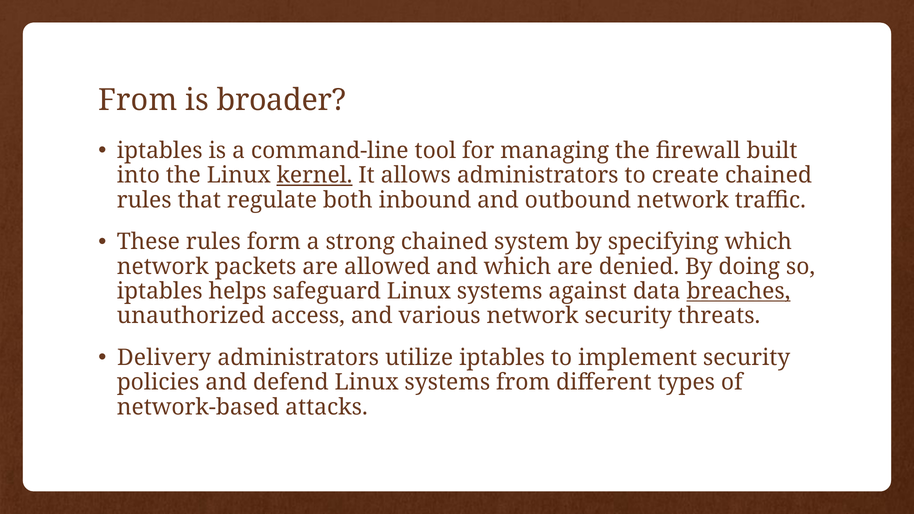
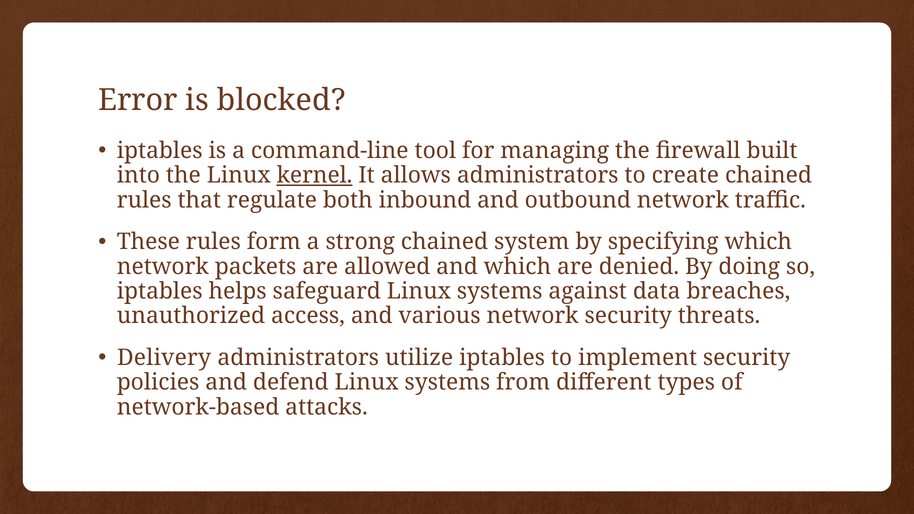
From at (138, 100): From -> Error
broader: broader -> blocked
breaches underline: present -> none
